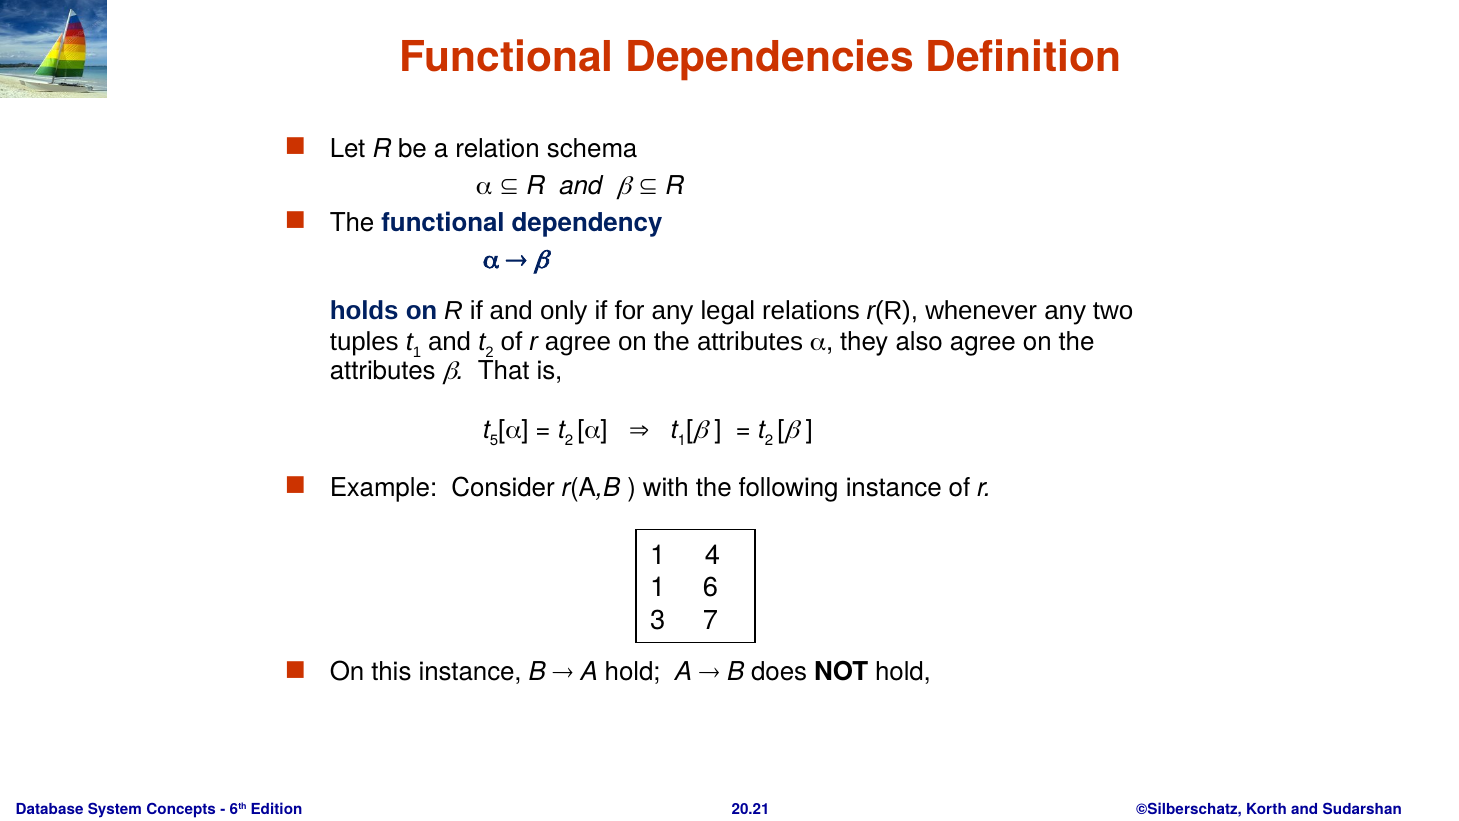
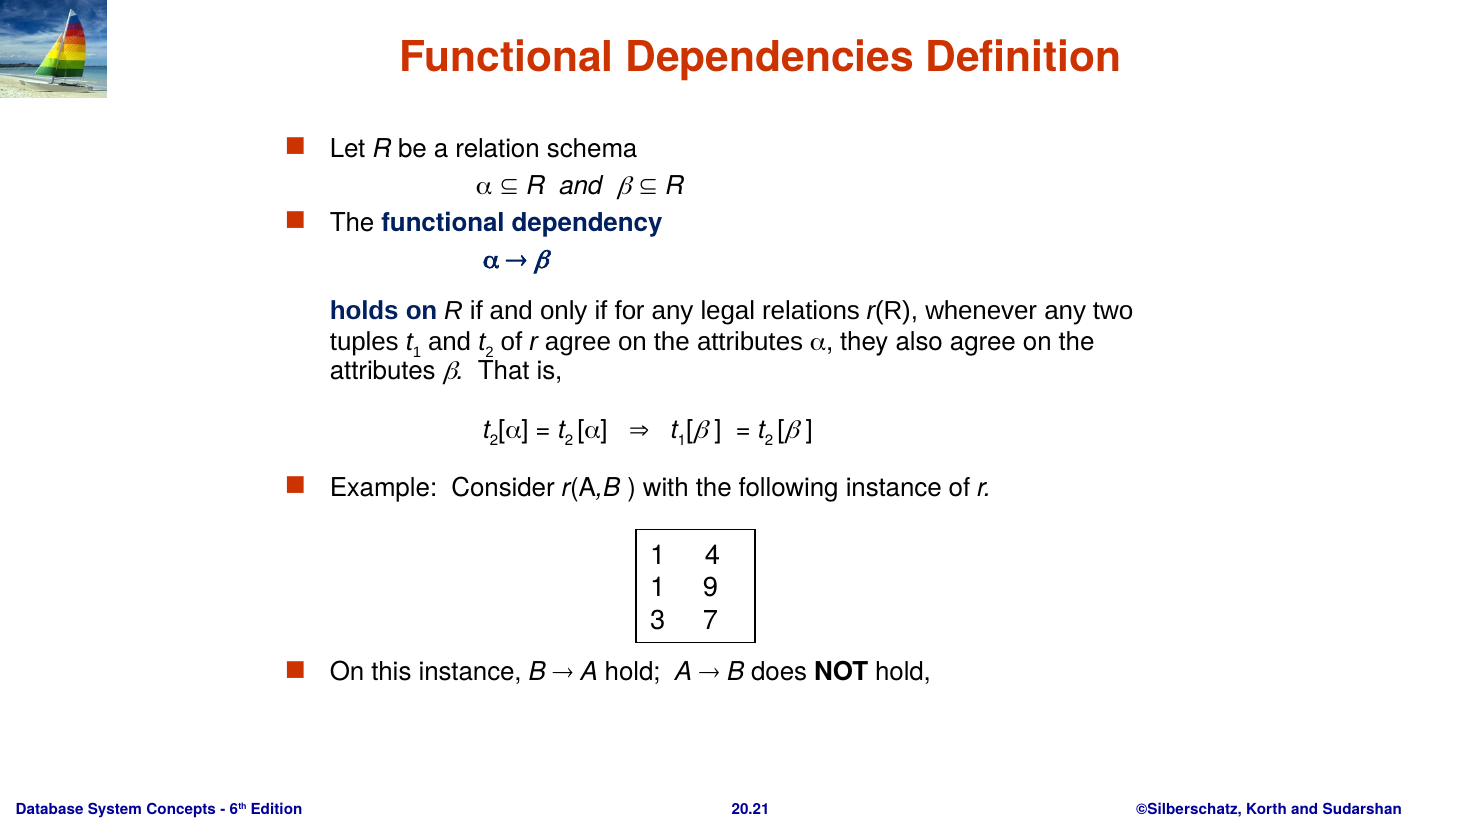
5 at (494, 440): 5 -> 2
6: 6 -> 9
